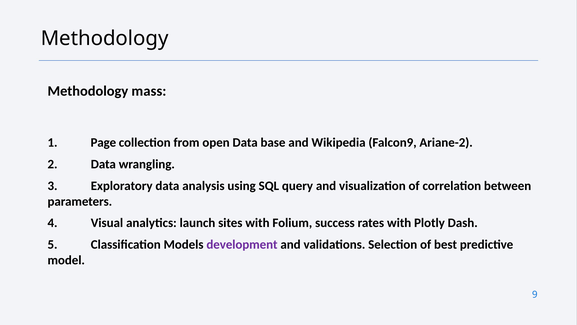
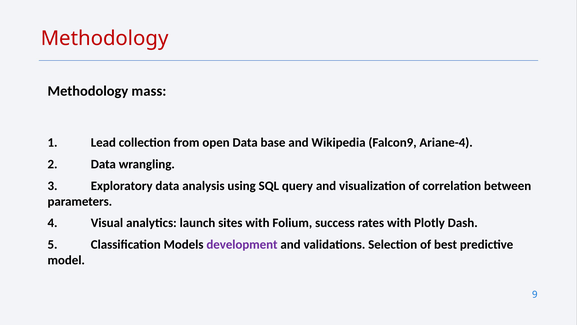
Methodology at (105, 39) colour: black -> red
Page: Page -> Lead
Ariane-2: Ariane-2 -> Ariane-4
